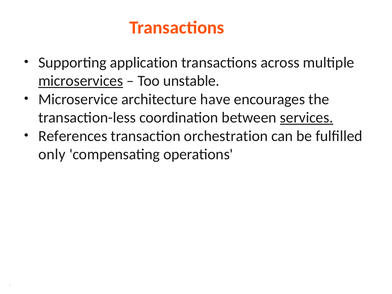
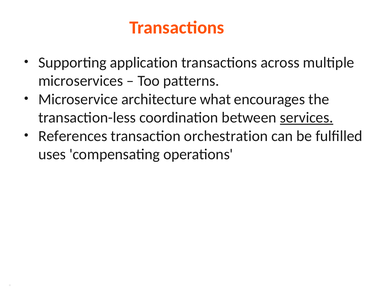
microservices underline: present -> none
unstable: unstable -> patterns
have: have -> what
only: only -> uses
